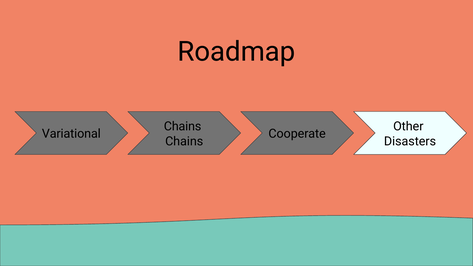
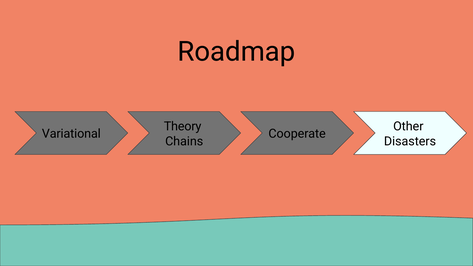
Chains at (183, 126): Chains -> Theory
